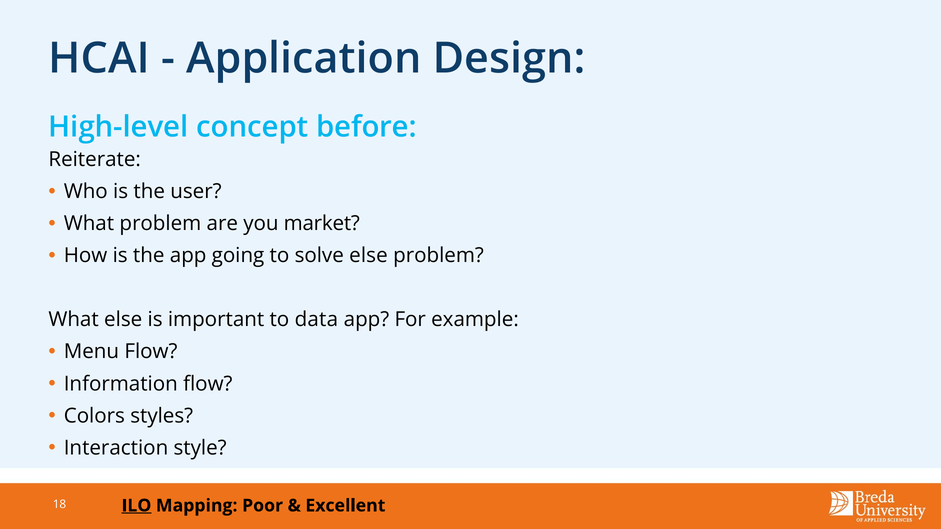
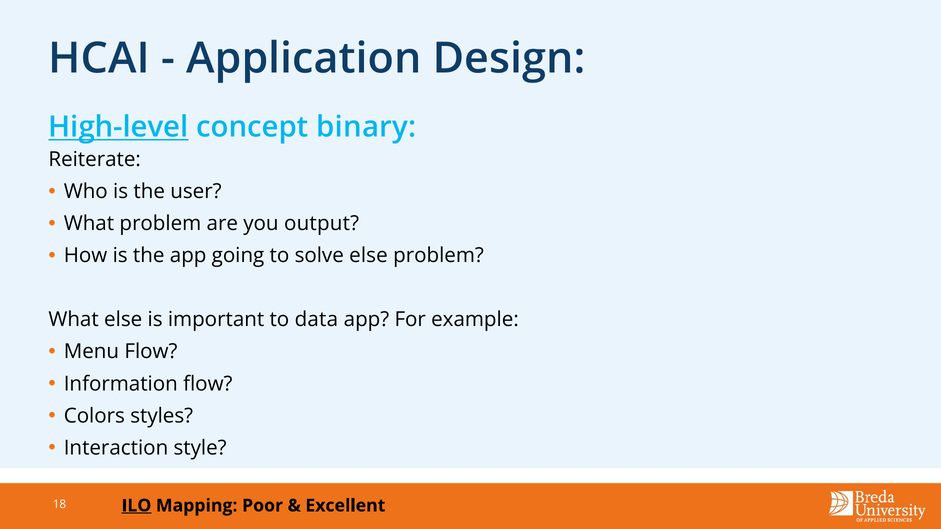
High-level underline: none -> present
before: before -> binary
market: market -> output
